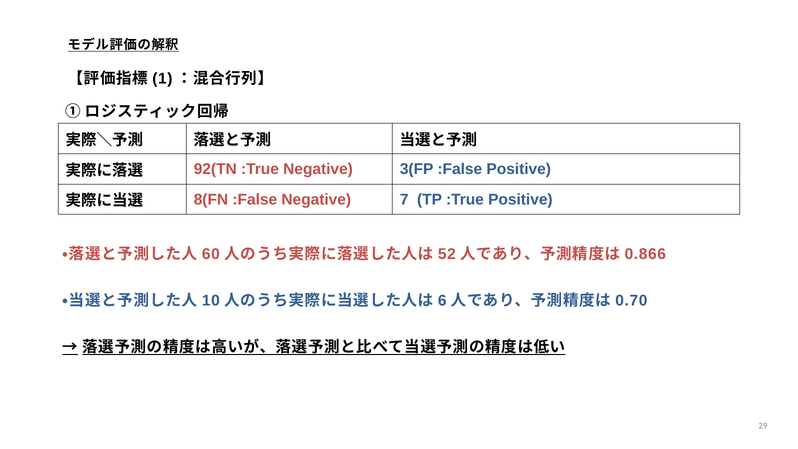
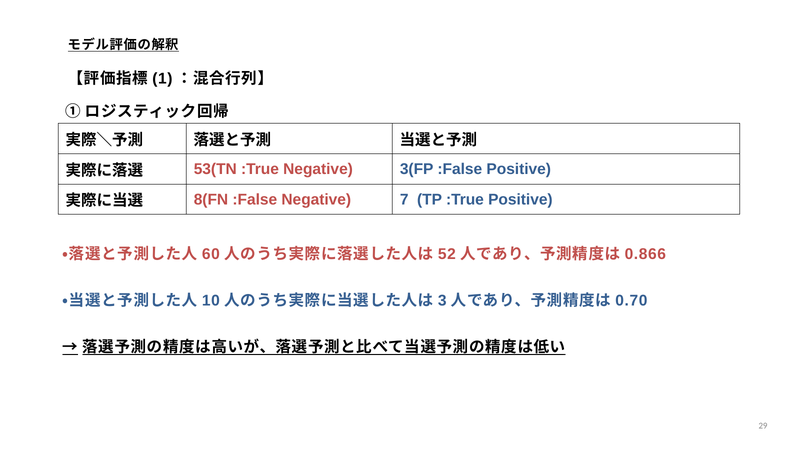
92(TN: 92(TN -> 53(TN
6: 6 -> 3
